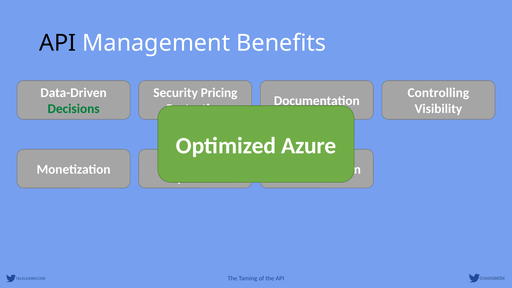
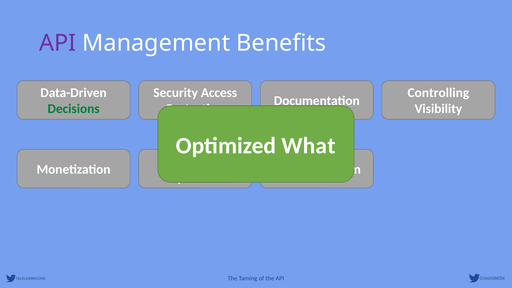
API at (58, 43) colour: black -> purple
Pricing: Pricing -> Access
Azure: Azure -> What
